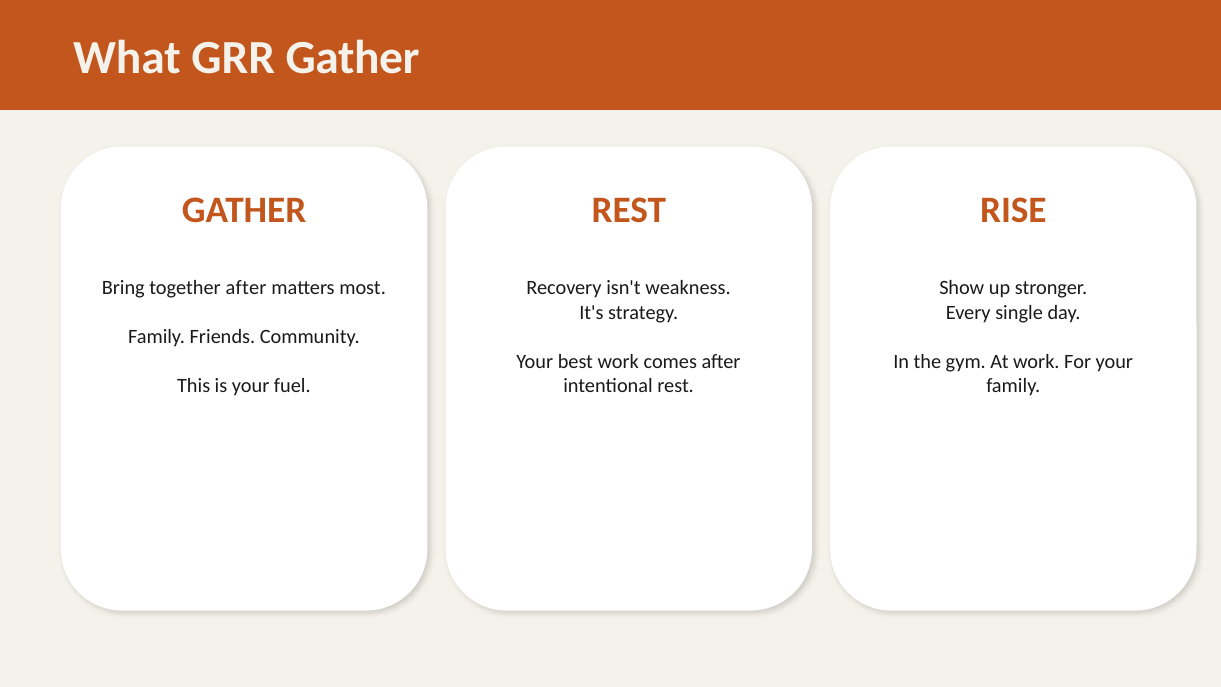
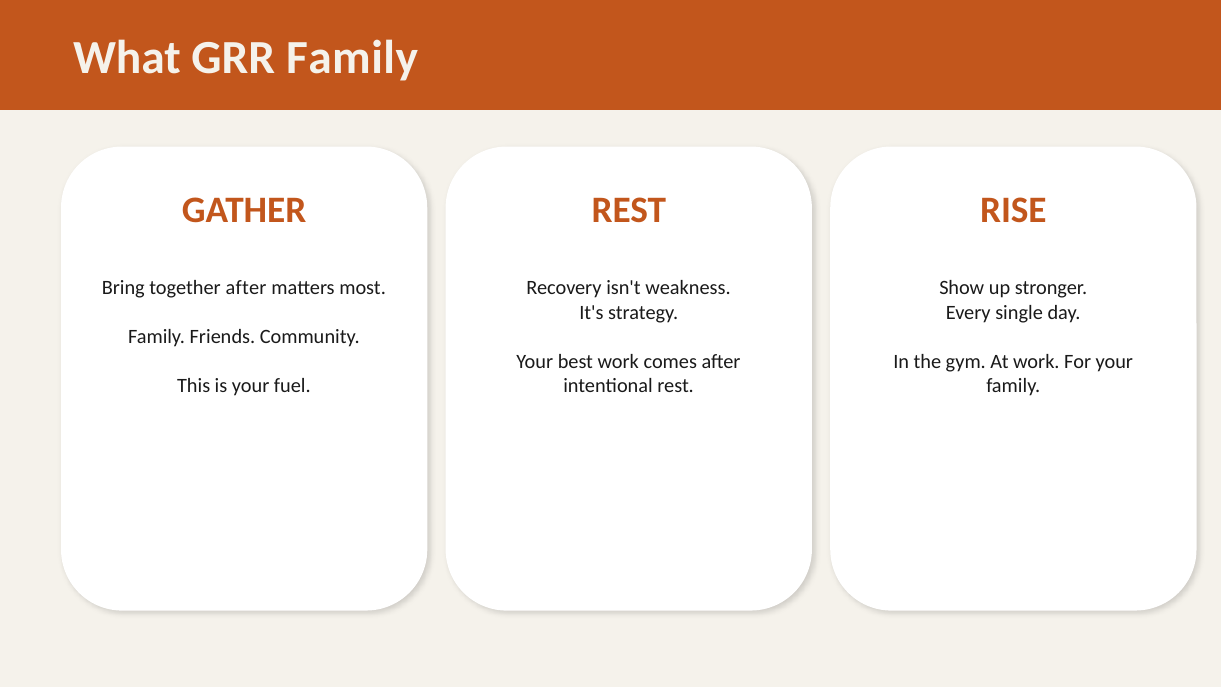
GRR Gather: Gather -> Family
